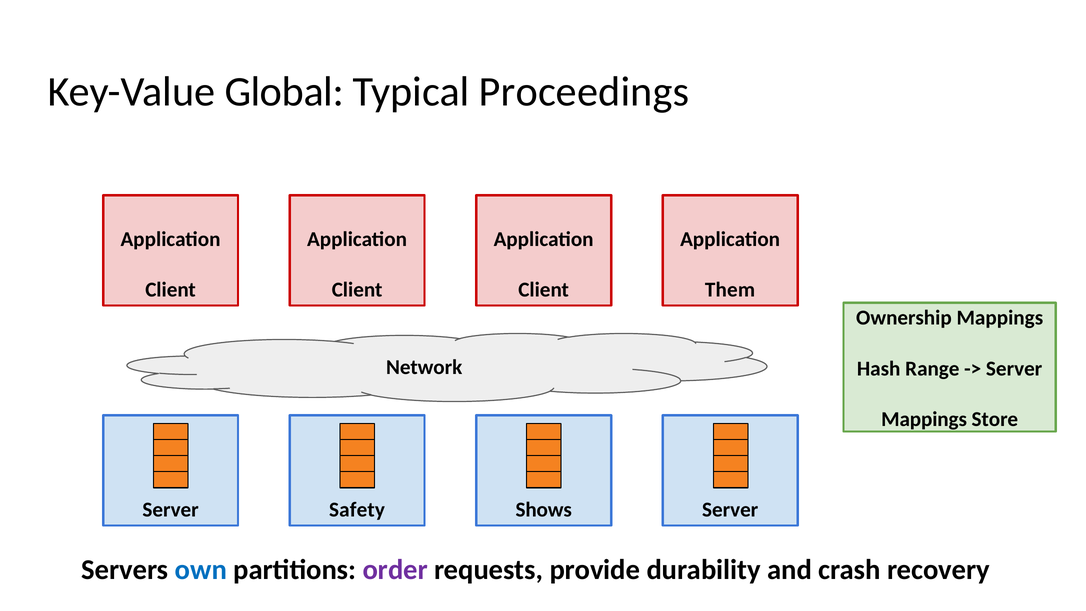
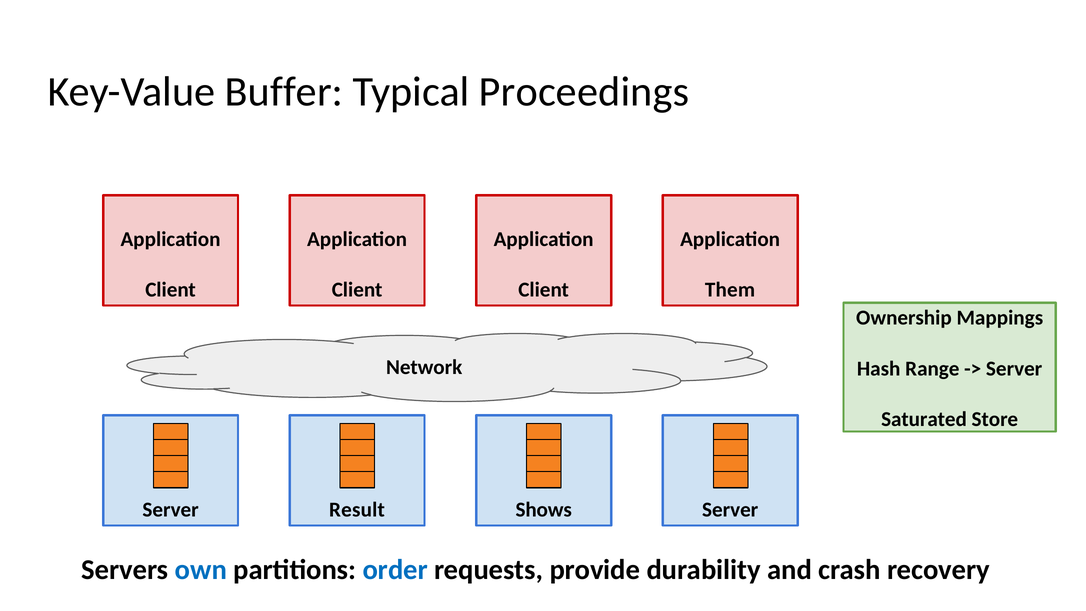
Global: Global -> Buffer
Mappings at (924, 419): Mappings -> Saturated
Safety: Safety -> Result
order colour: purple -> blue
